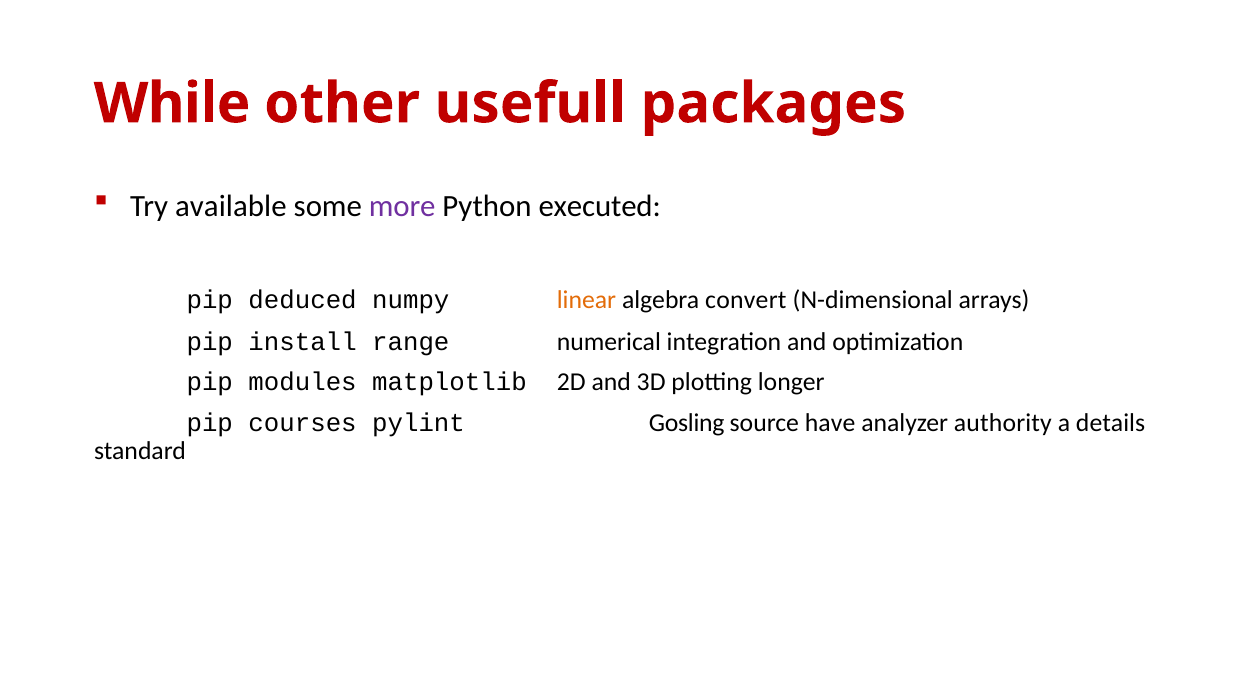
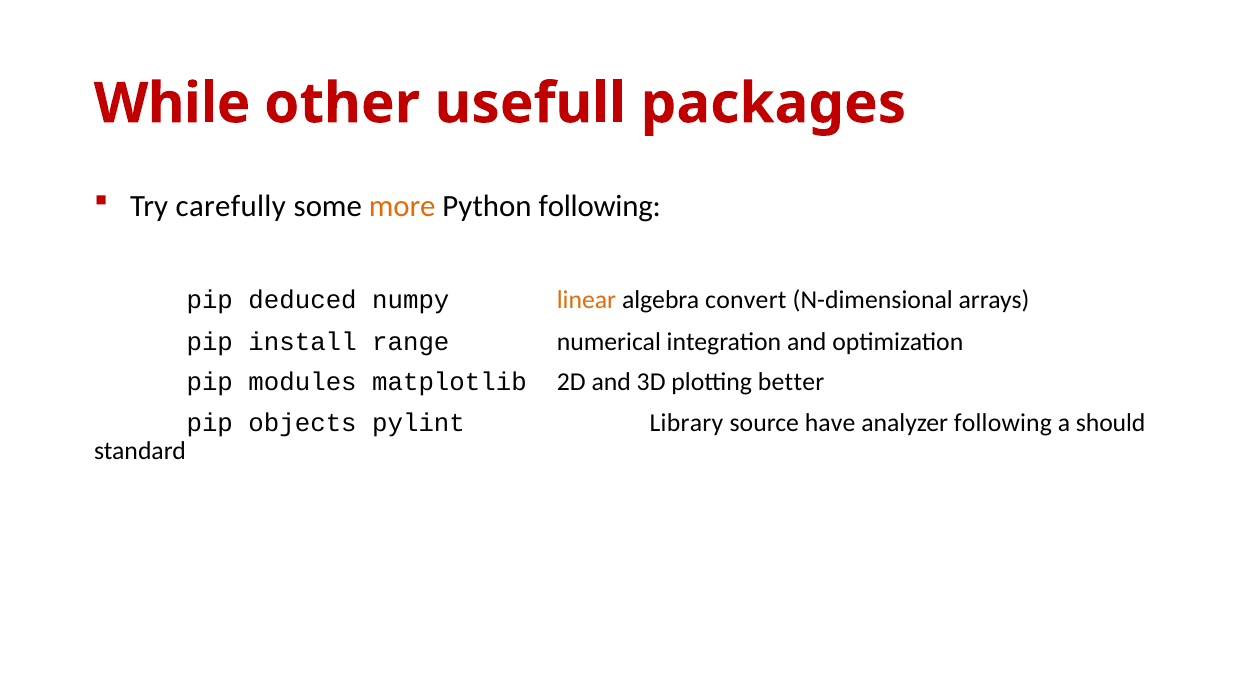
available: available -> carefully
more colour: purple -> orange
Python executed: executed -> following
longer: longer -> better
courses: courses -> objects
Gosling: Gosling -> Library
analyzer authority: authority -> following
details: details -> should
